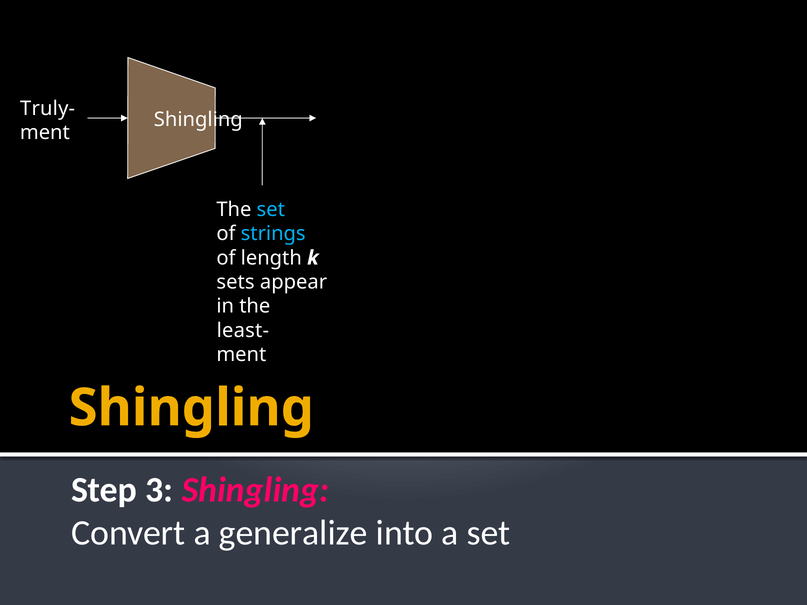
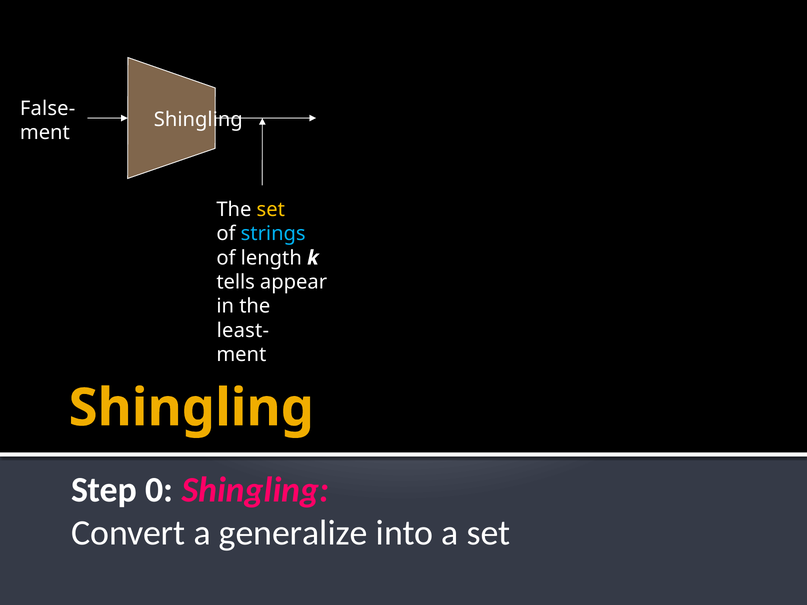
Truly-: Truly- -> False-
set at (271, 210) colour: light blue -> yellow
sets: sets -> tells
3: 3 -> 0
